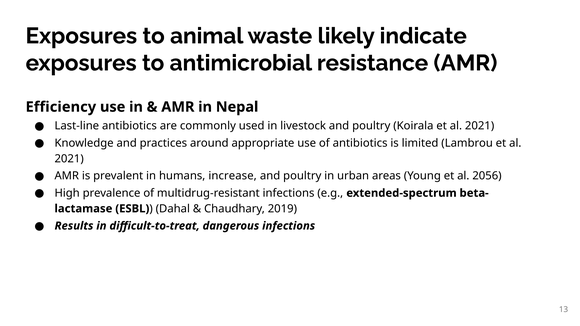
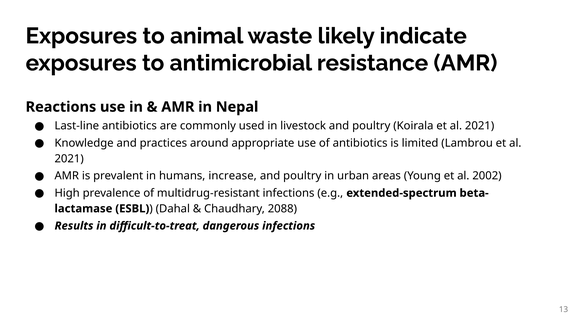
Efficiency: Efficiency -> Reactions
2056: 2056 -> 2002
2019: 2019 -> 2088
